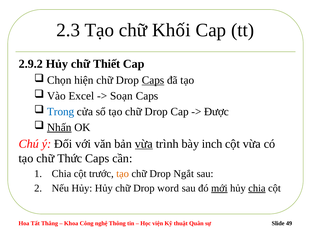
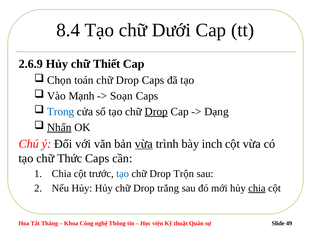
2.3: 2.3 -> 8.4
Khối: Khối -> Dưới
2.9.2: 2.9.2 -> 2.6.9
hiện: hiện -> toán
Caps at (153, 80) underline: present -> none
Excel: Excel -> Mạnh
Drop at (156, 112) underline: none -> present
Được: Được -> Dạng
tạo at (123, 174) colour: orange -> blue
Ngắt: Ngắt -> Trộn
word: word -> trắng
mới underline: present -> none
